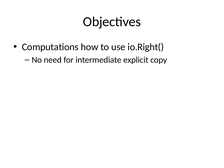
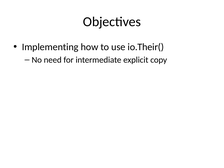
Computations: Computations -> Implementing
io.Right(: io.Right( -> io.Their(
